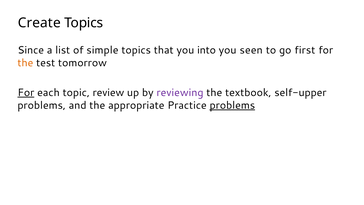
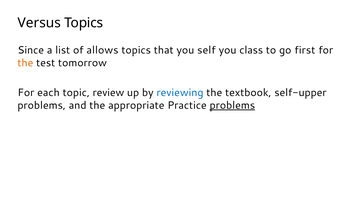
Create: Create -> Versus
simple: simple -> allows
into: into -> self
seen: seen -> class
For at (26, 92) underline: present -> none
reviewing colour: purple -> blue
